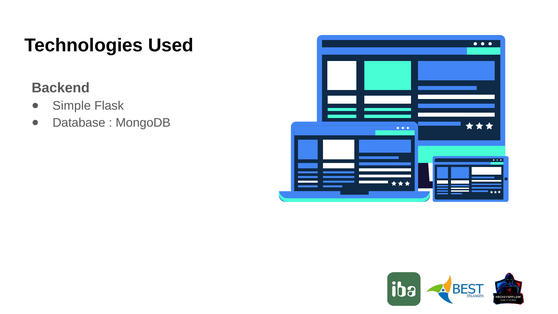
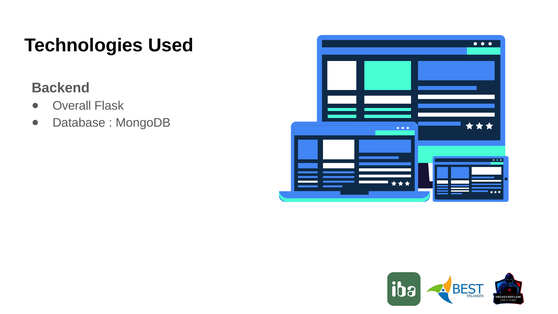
Simple: Simple -> Overall
